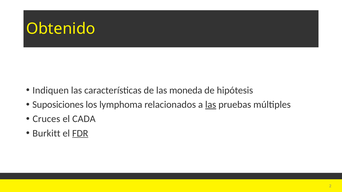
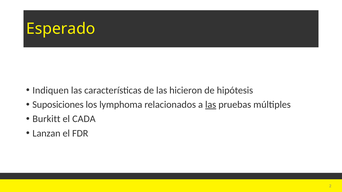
Obtenido: Obtenido -> Esperado
moneda: moneda -> hicieron
Cruces: Cruces -> Burkitt
Burkitt: Burkitt -> Lanzan
FDR underline: present -> none
